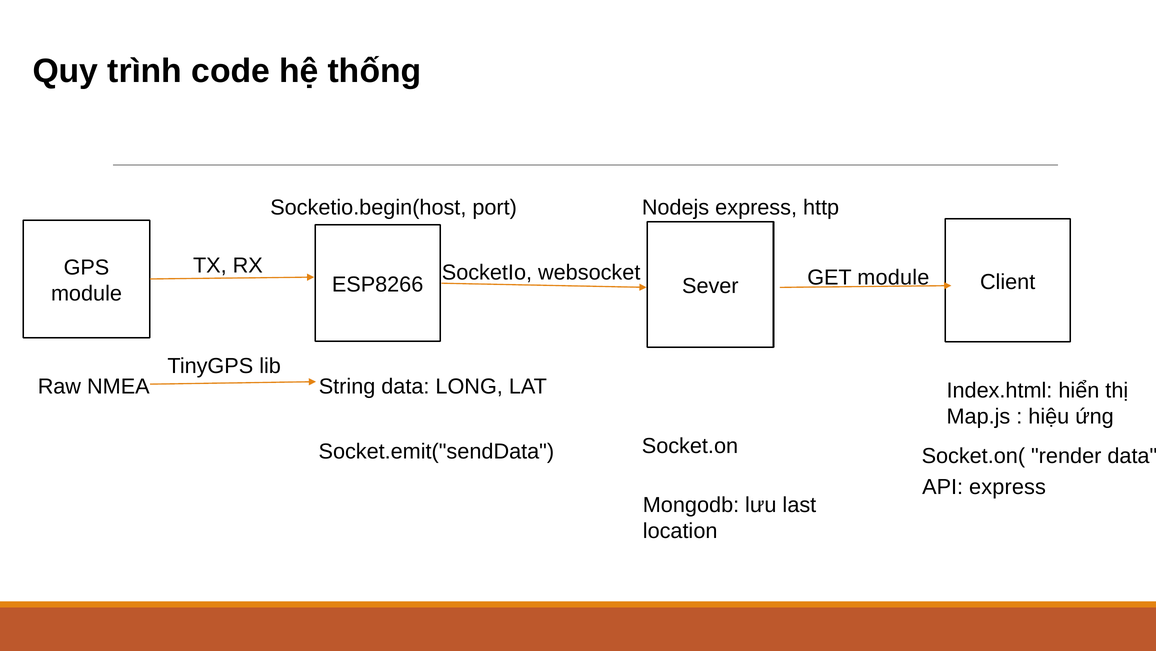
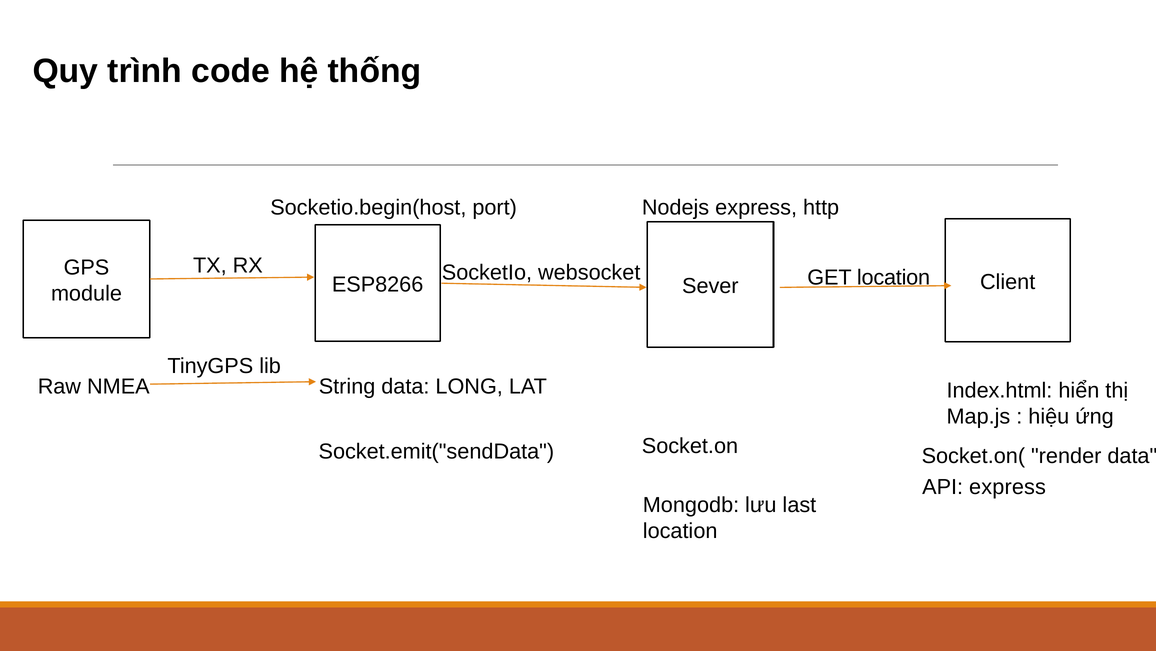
GET module: module -> location
